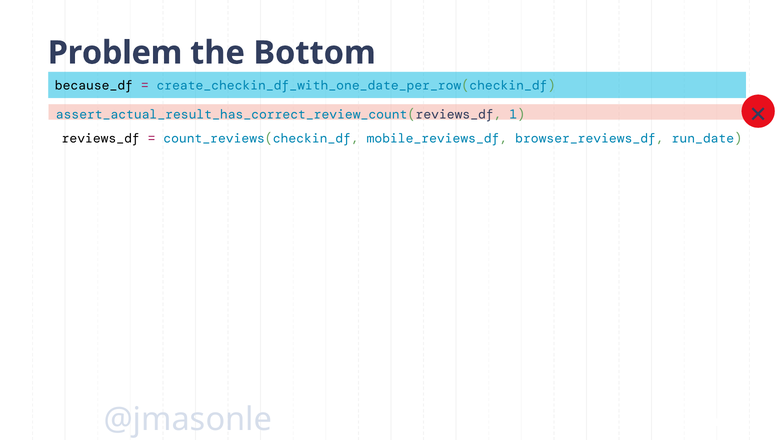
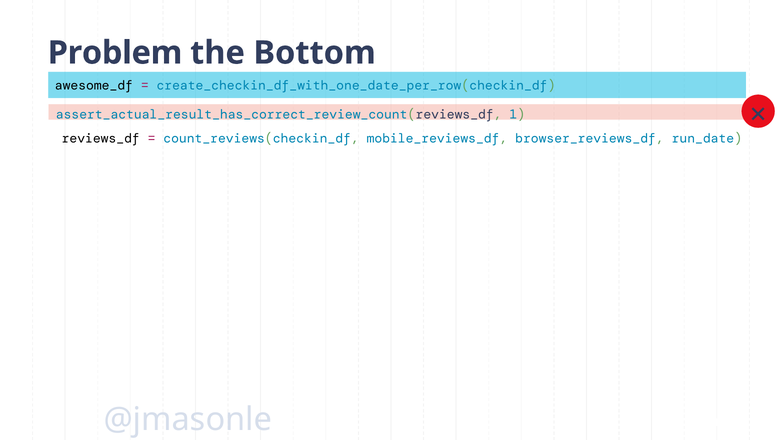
because_df: because_df -> awesome_df
